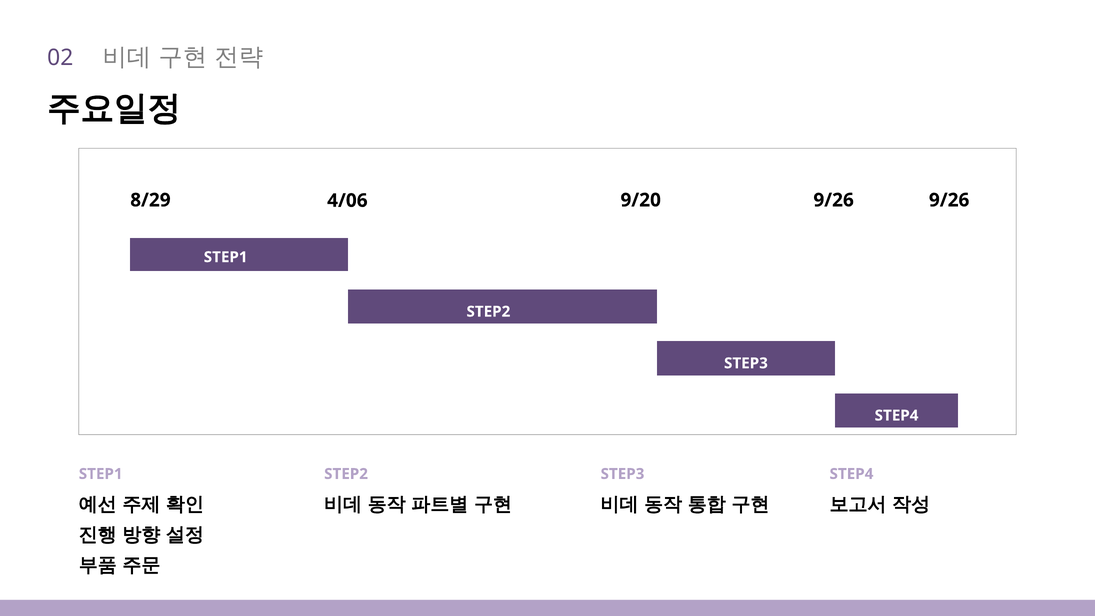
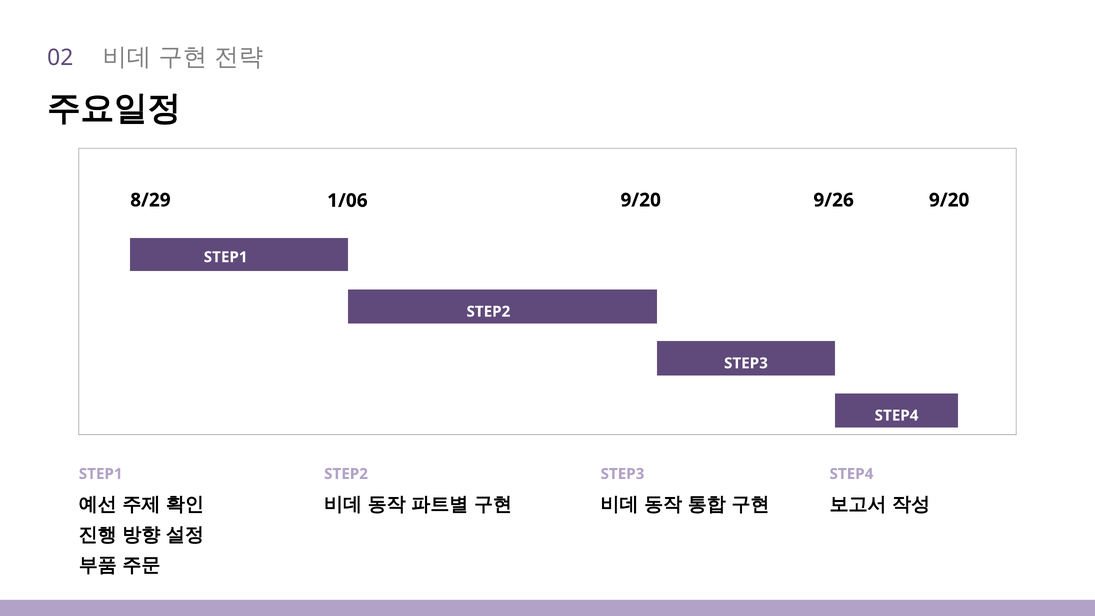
4/06: 4/06 -> 1/06
9/26 9/26: 9/26 -> 9/20
